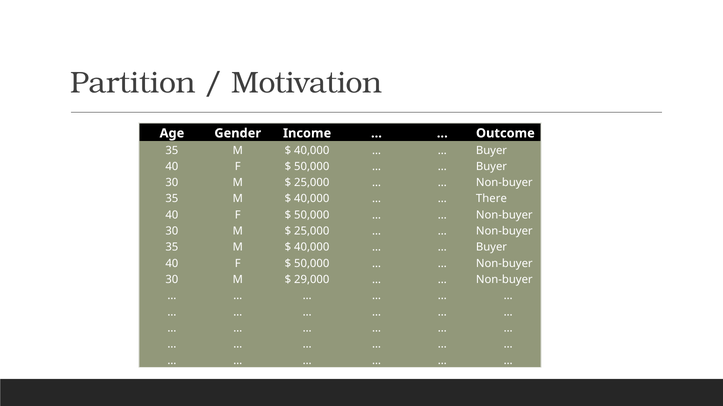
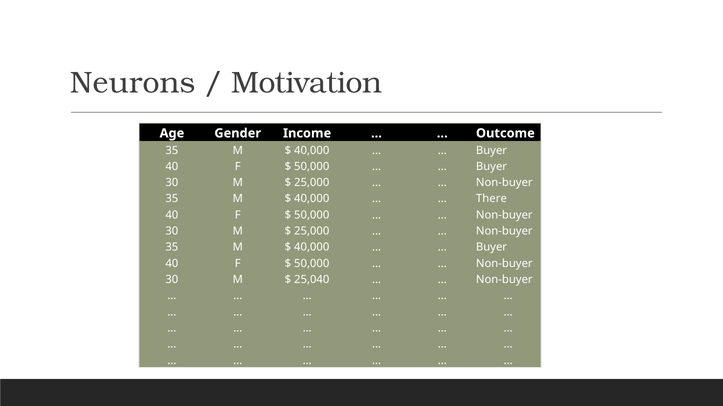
Partition: Partition -> Neurons
29,000: 29,000 -> 25,040
